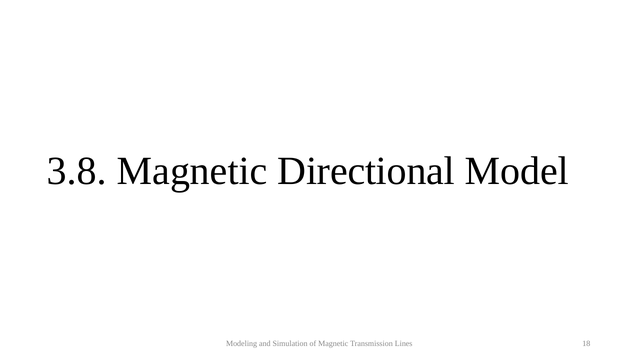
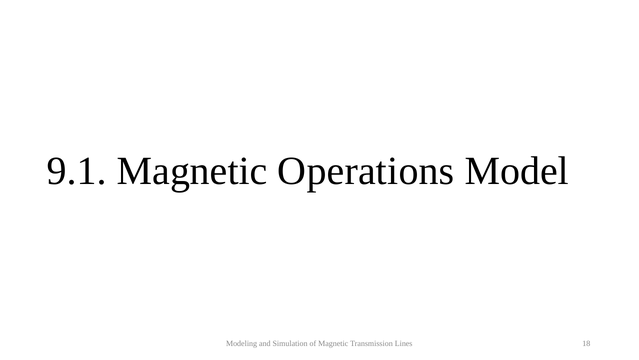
3.8: 3.8 -> 9.1
Directional: Directional -> Operations
